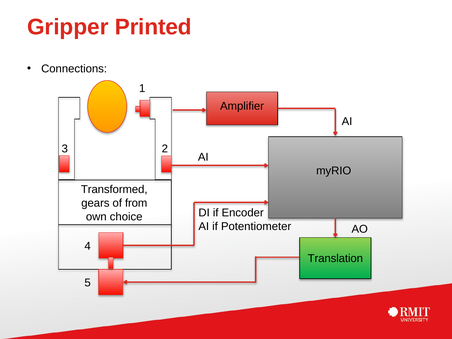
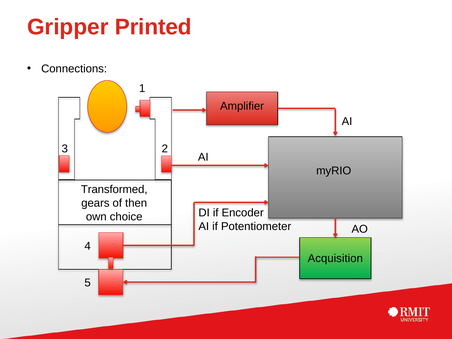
from: from -> then
Translation: Translation -> Acquisition
